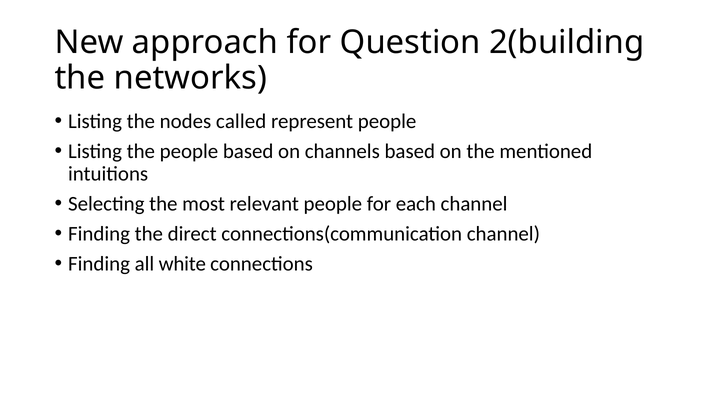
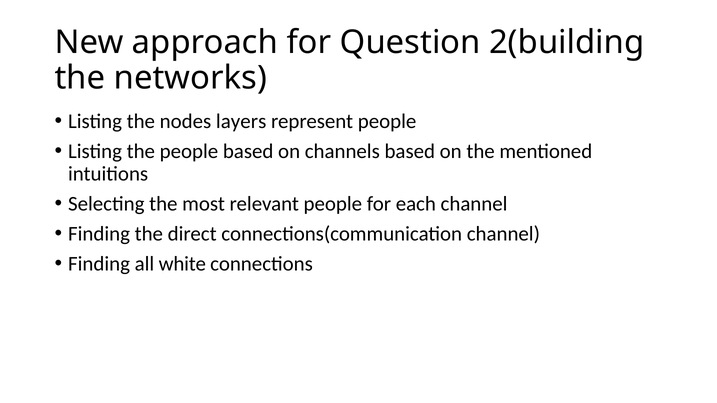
called: called -> layers
